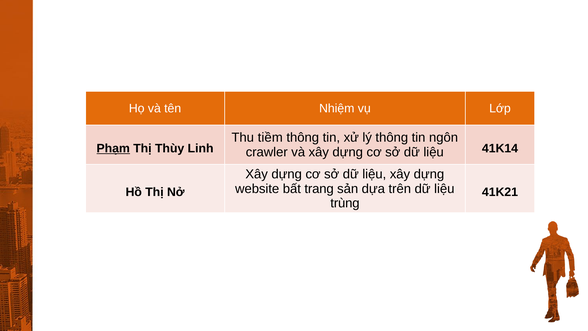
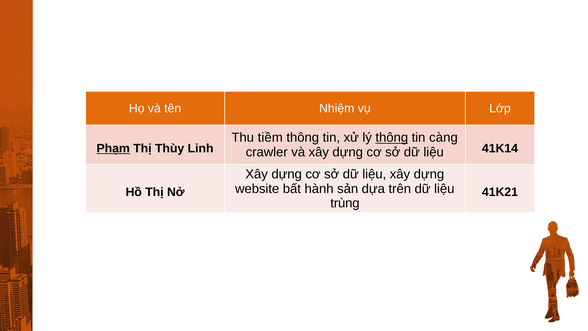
thông at (392, 138) underline: none -> present
ngôn: ngôn -> càng
trang: trang -> hành
